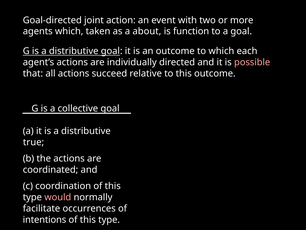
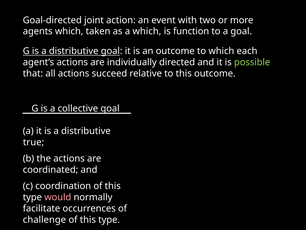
a about: about -> which
possible colour: pink -> light green
intentions: intentions -> challenge
